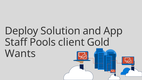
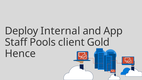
Solution: Solution -> Internal
Wants: Wants -> Hence
